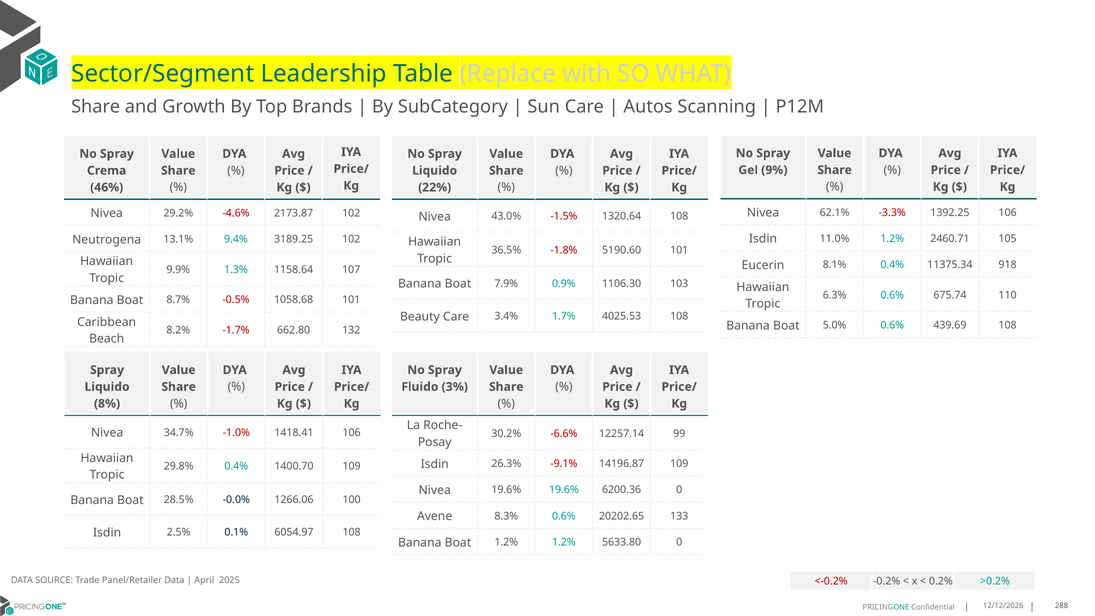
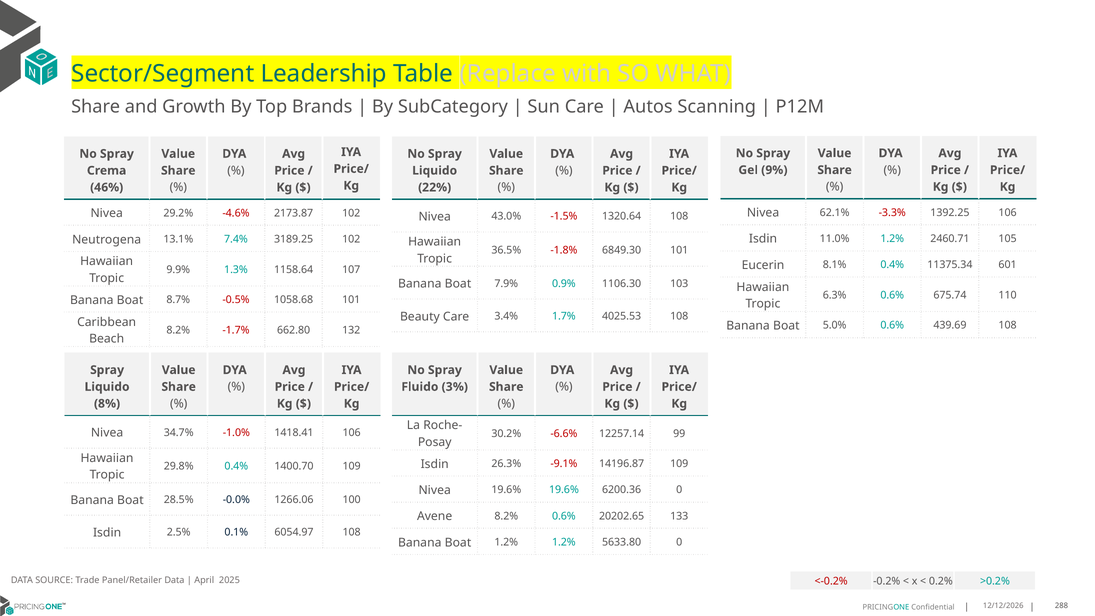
9.4%: 9.4% -> 7.4%
5190.60: 5190.60 -> 6849.30
918: 918 -> 601
Avene 8.3%: 8.3% -> 8.2%
